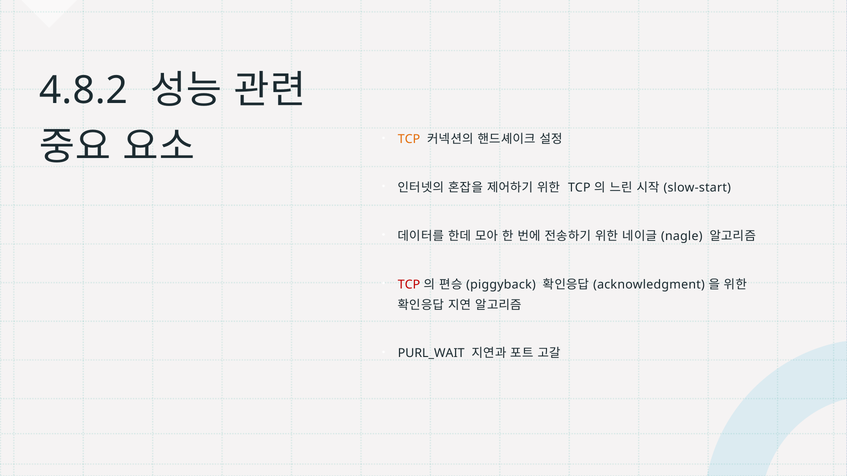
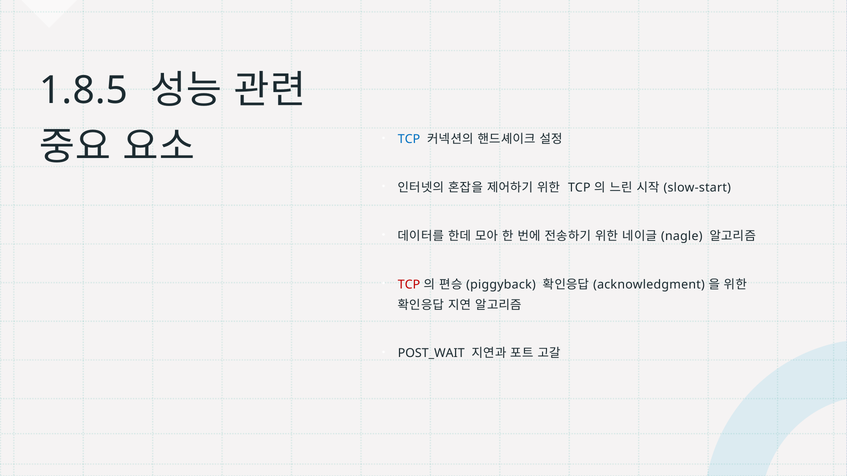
4.8.2: 4.8.2 -> 1.8.5
TCP at (409, 139) colour: orange -> blue
PURL_WAIT: PURL_WAIT -> POST_WAIT
